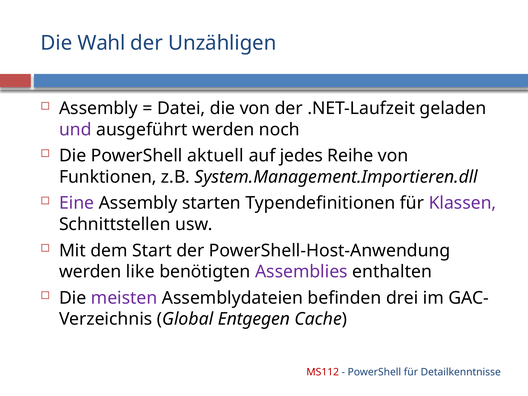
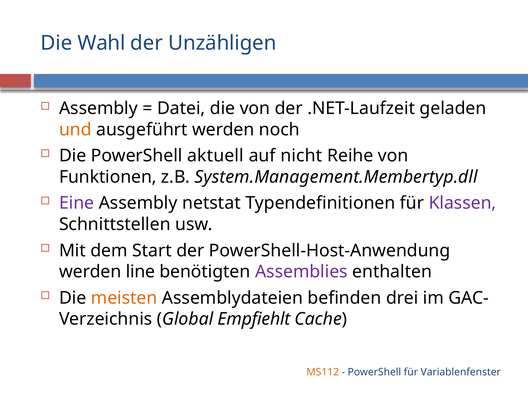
und colour: purple -> orange
jedes: jedes -> nicht
System.Management.Importieren.dll: System.Management.Importieren.dll -> System.Management.Membertyp.dll
starten: starten -> netstat
like: like -> line
meisten colour: purple -> orange
Entgegen: Entgegen -> Empfiehlt
MS112 colour: red -> orange
Detailkenntnisse: Detailkenntnisse -> Variablenfenster
